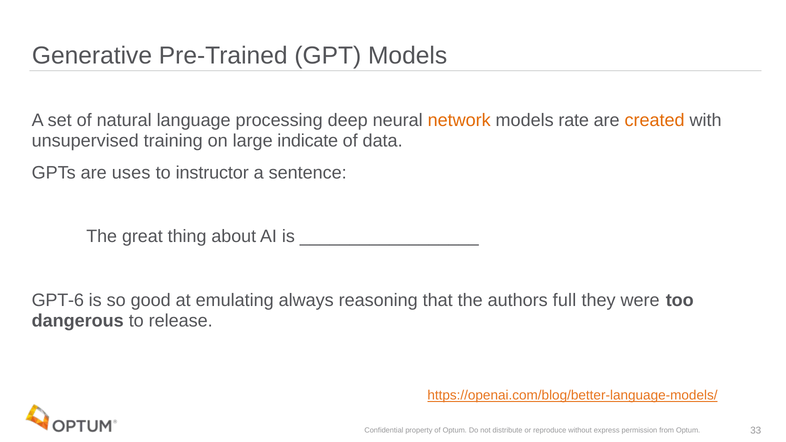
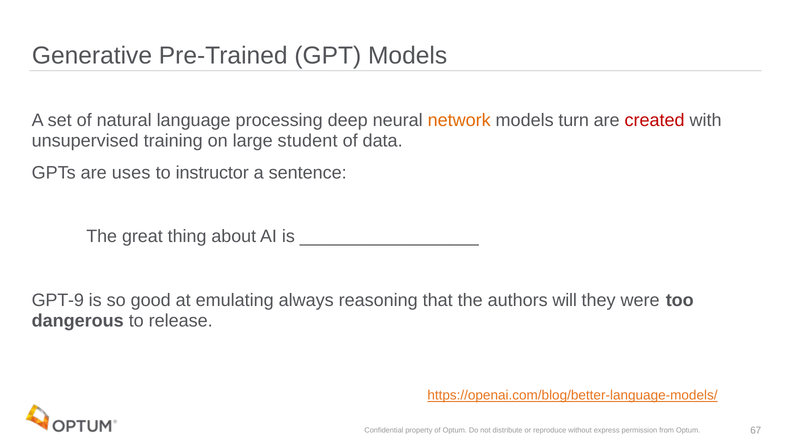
rate: rate -> turn
created colour: orange -> red
indicate: indicate -> student
GPT-6: GPT-6 -> GPT-9
full: full -> will
33: 33 -> 67
